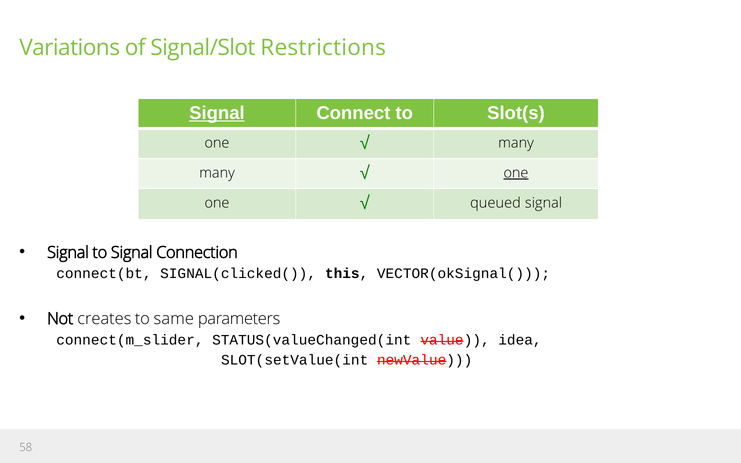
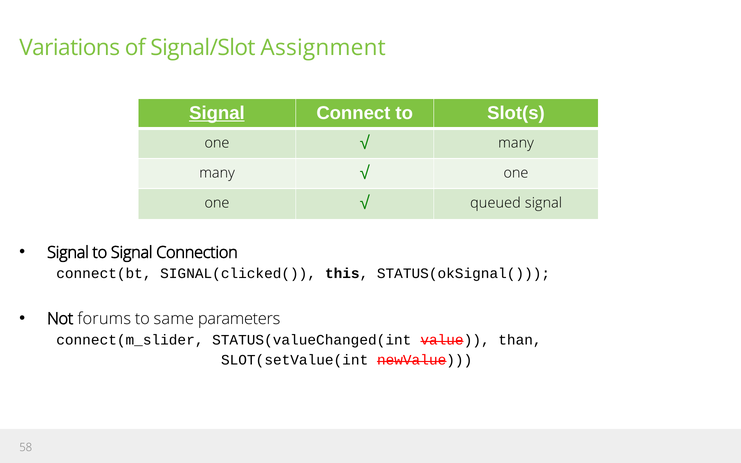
Restrictions: Restrictions -> Assignment
one at (516, 173) underline: present -> none
VECTOR(okSignal(: VECTOR(okSignal( -> STATUS(okSignal(
creates: creates -> forums
idea: idea -> than
